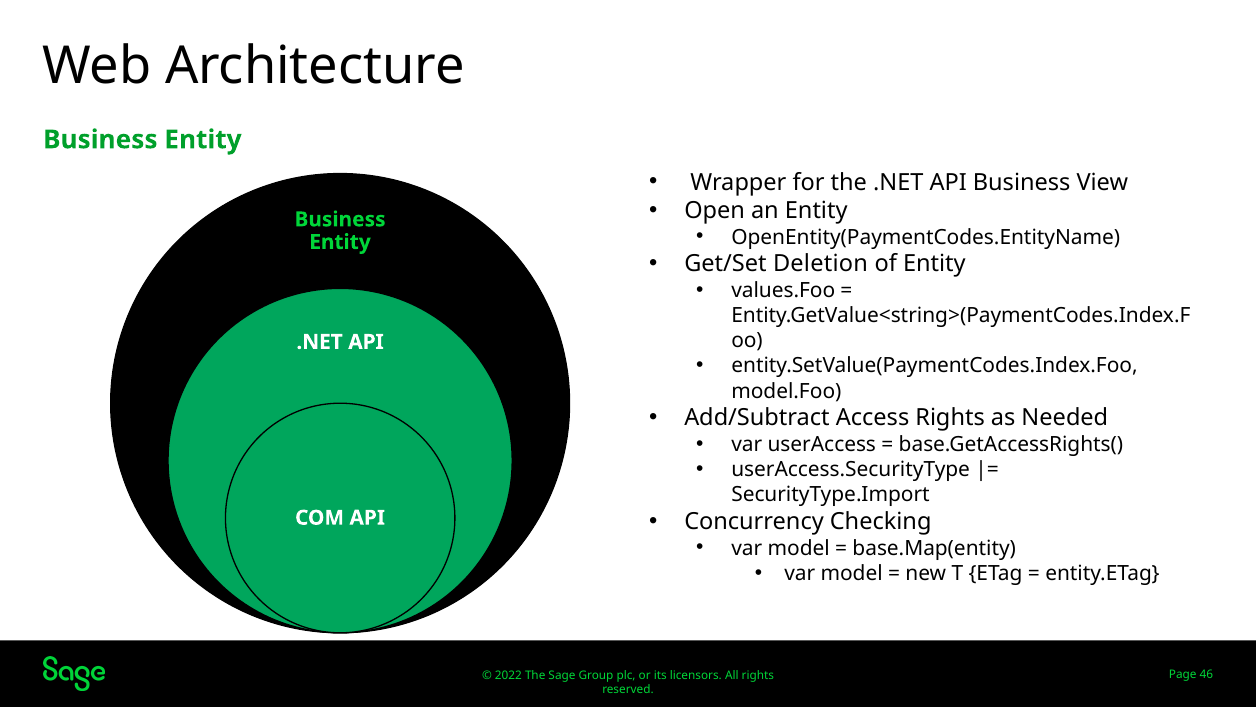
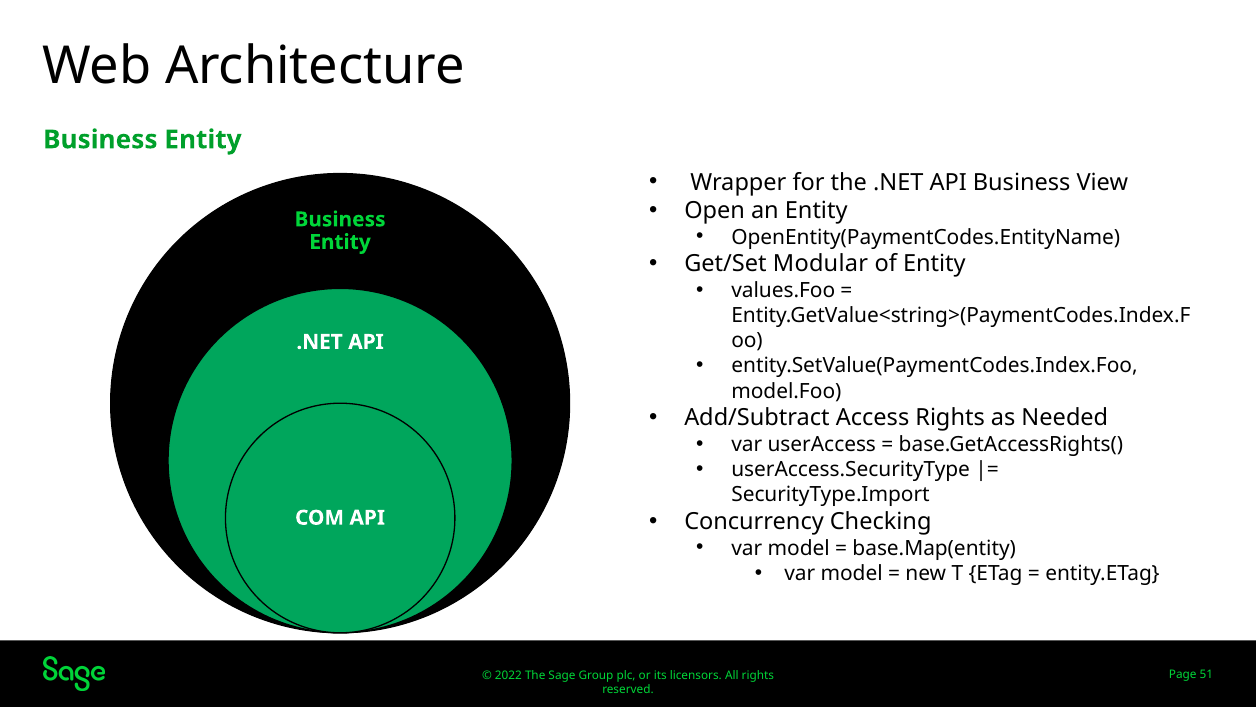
Deletion: Deletion -> Modular
46: 46 -> 51
